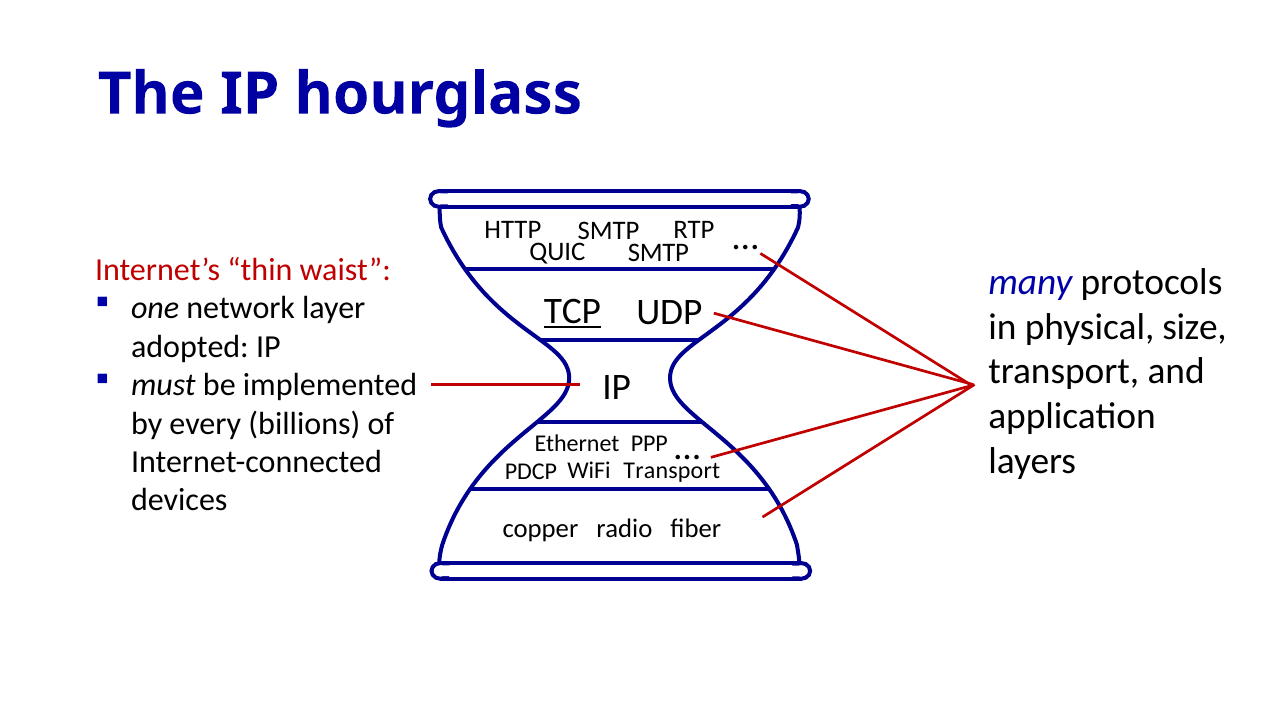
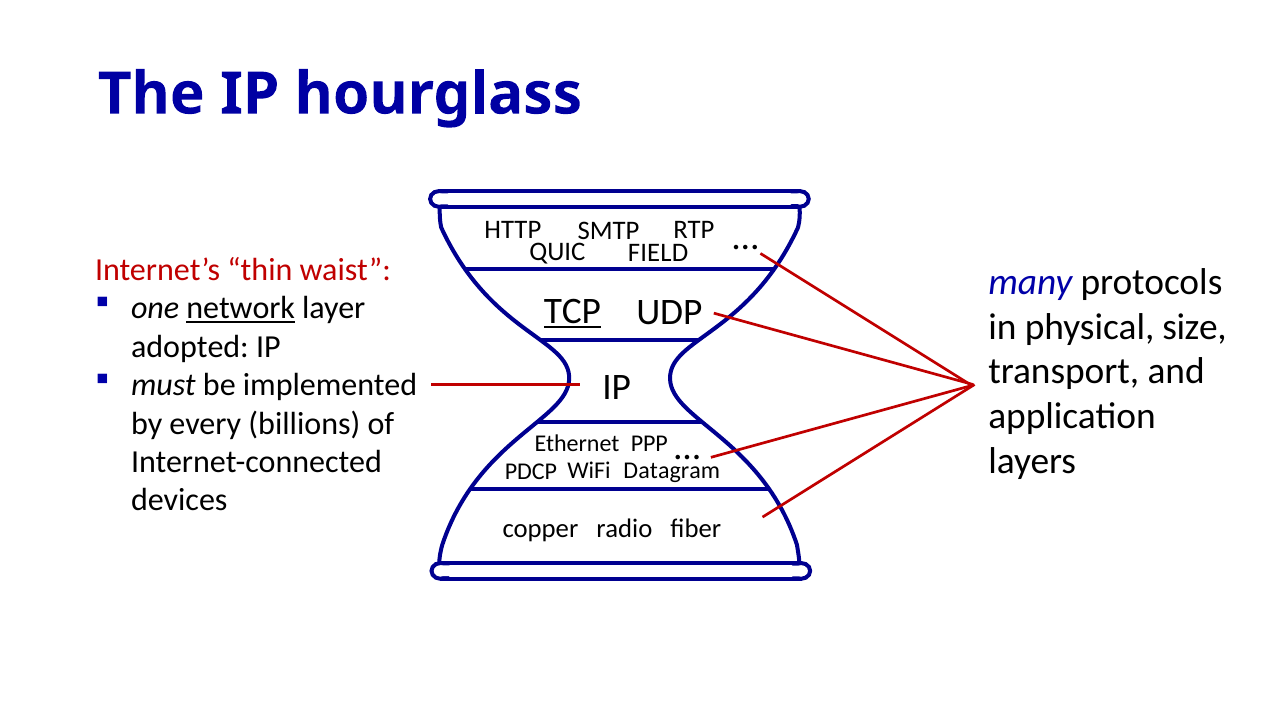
QUIC SMTP: SMTP -> FIELD
network underline: none -> present
WiFi Transport: Transport -> Datagram
